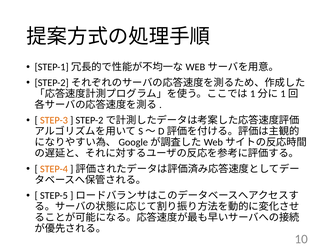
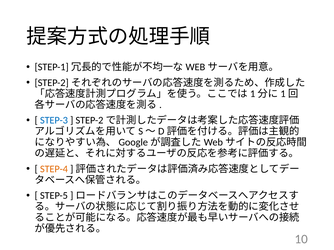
STEP-3 colour: orange -> blue
